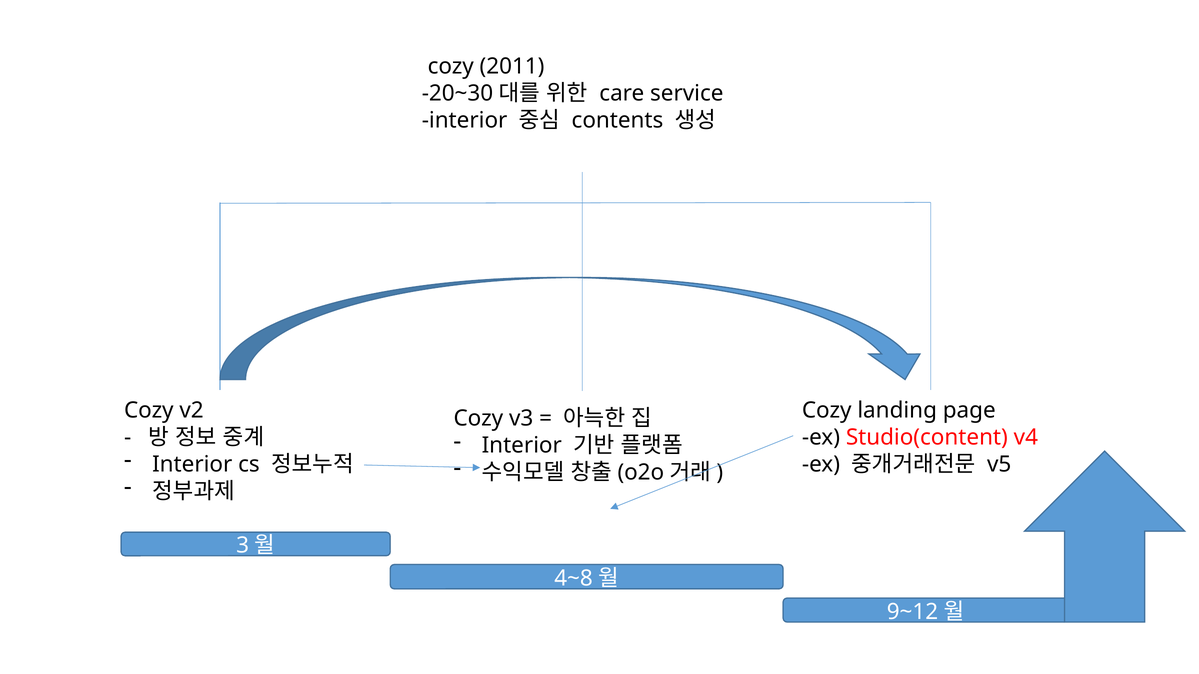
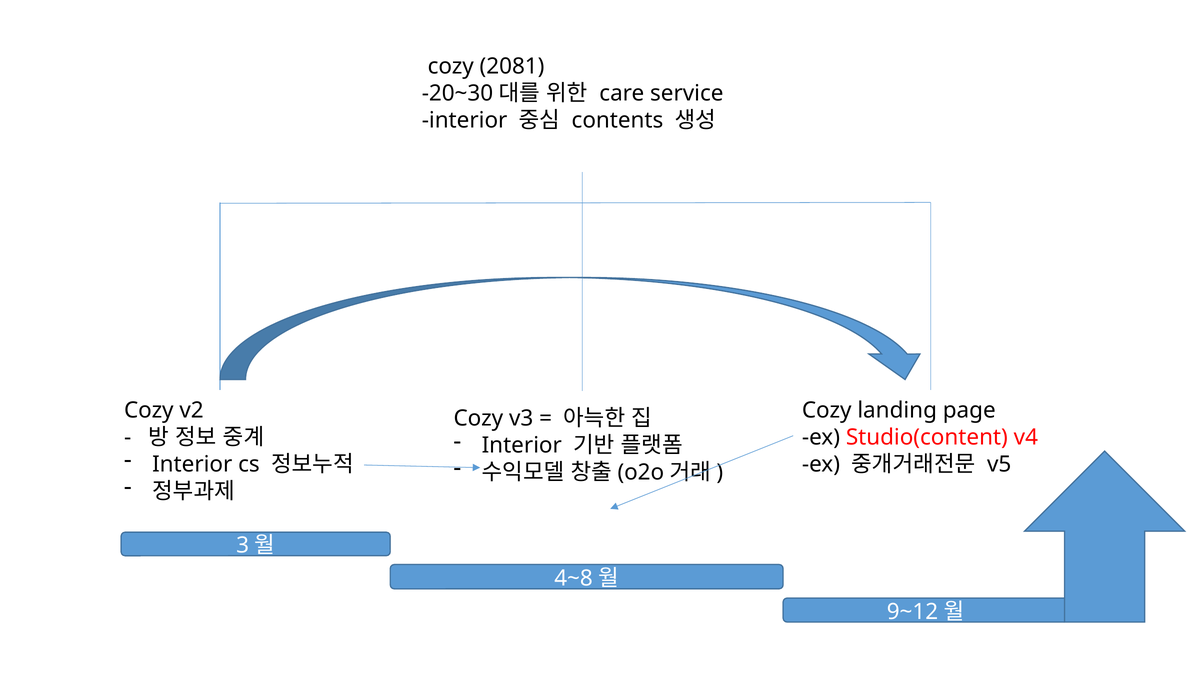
2011: 2011 -> 2081
